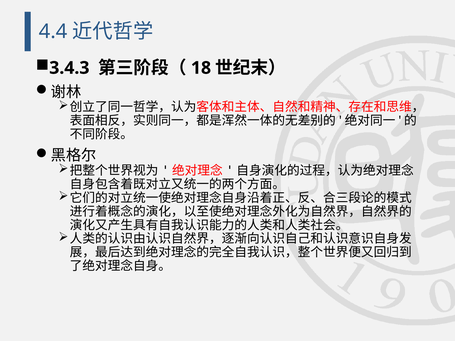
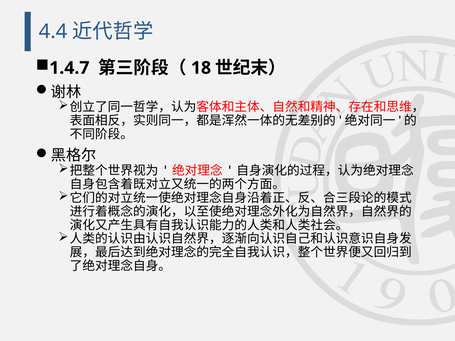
3.4.3: 3.4.3 -> 1.4.7
